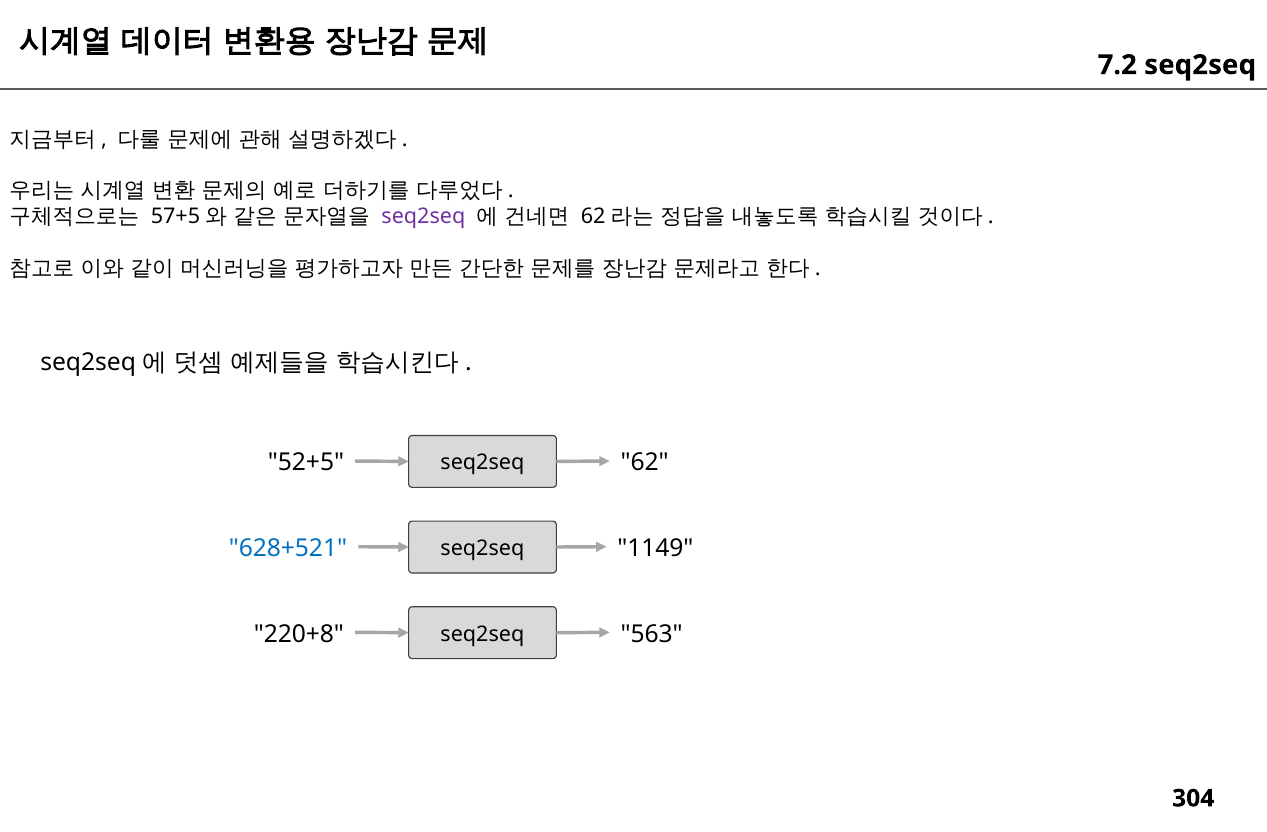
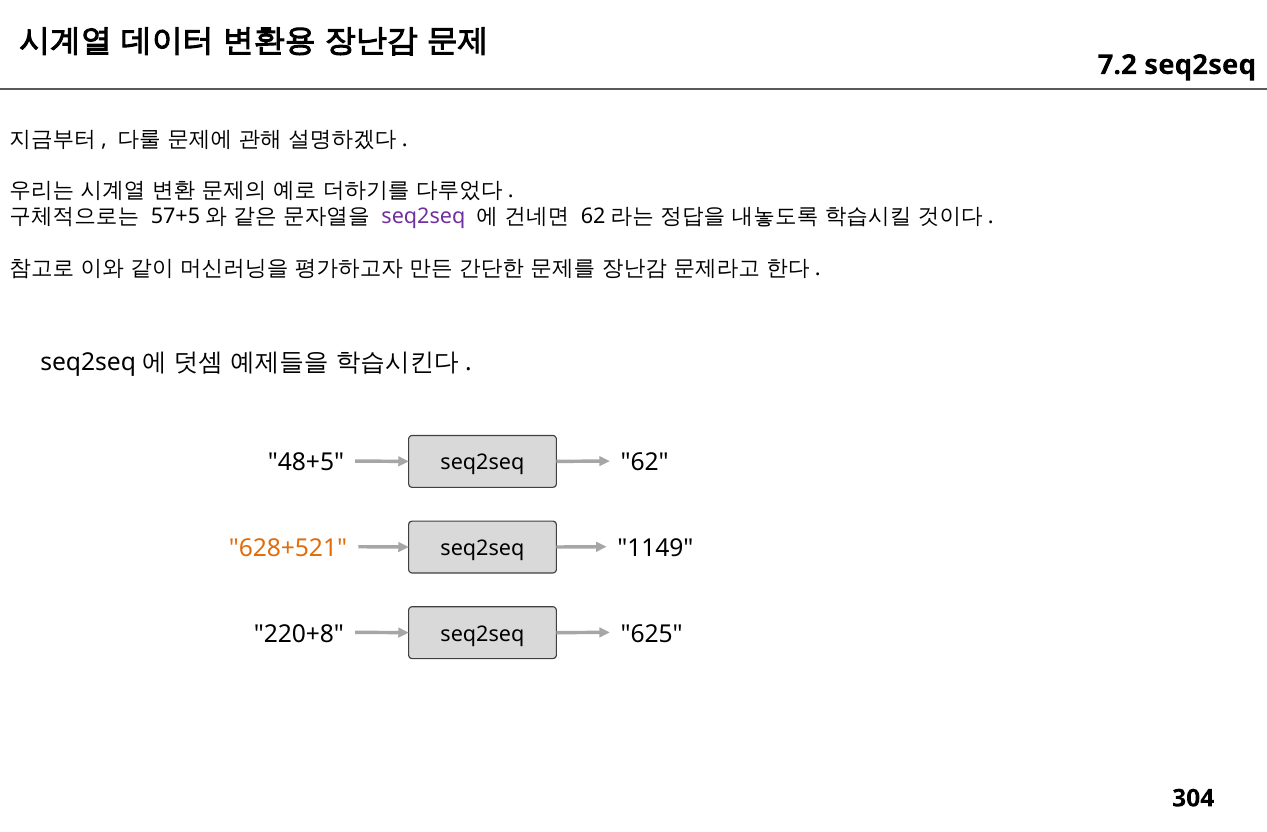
52+5: 52+5 -> 48+5
628+521 colour: blue -> orange
563: 563 -> 625
